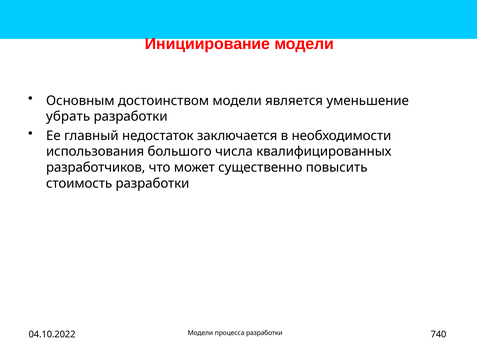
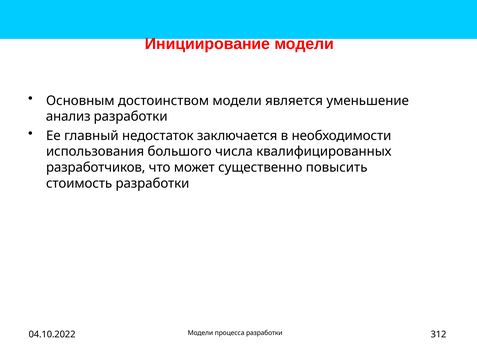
убрать: убрать -> анализ
740: 740 -> 312
